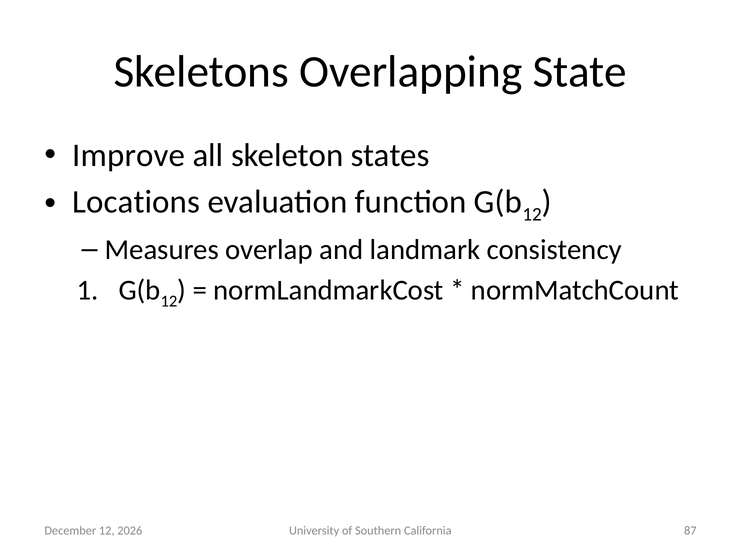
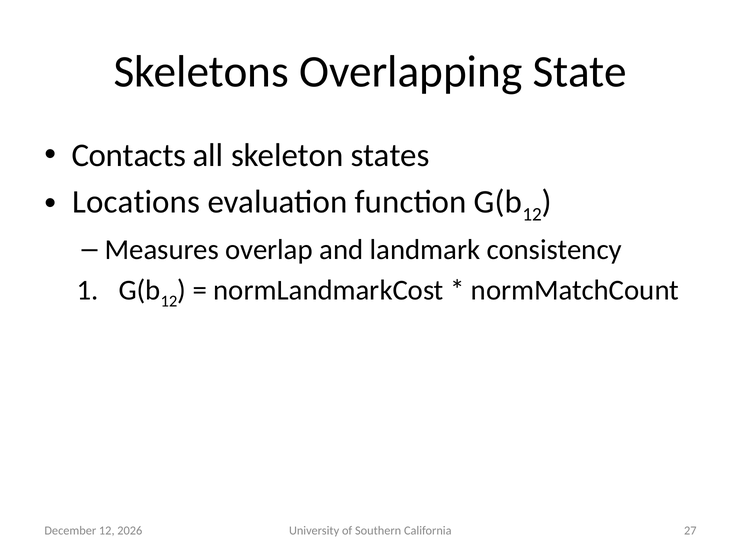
Improve: Improve -> Contacts
87: 87 -> 27
